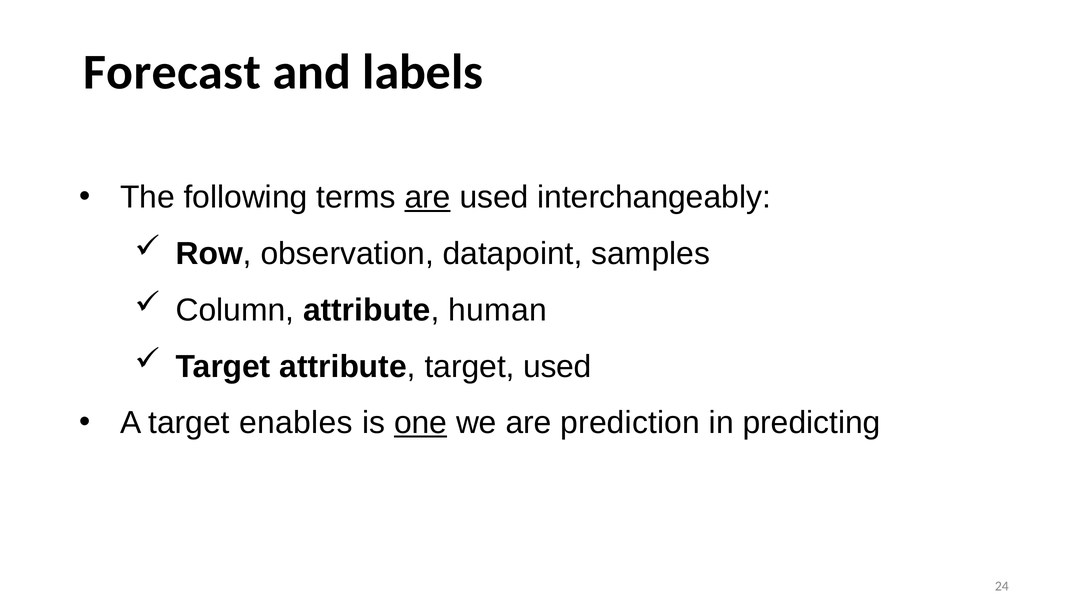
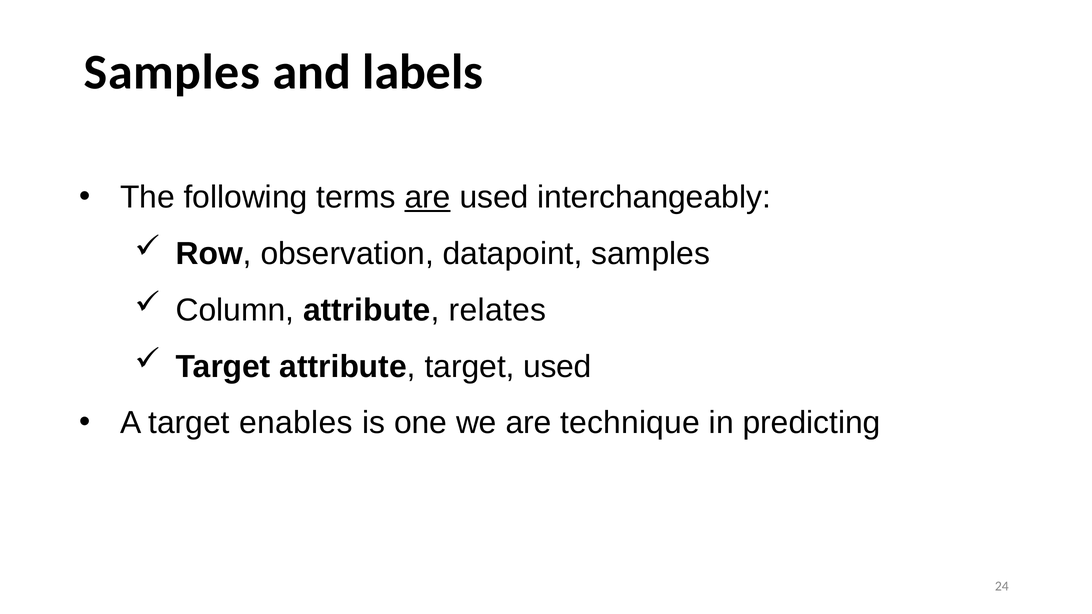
Forecast at (172, 72): Forecast -> Samples
human: human -> relates
one underline: present -> none
prediction: prediction -> technique
